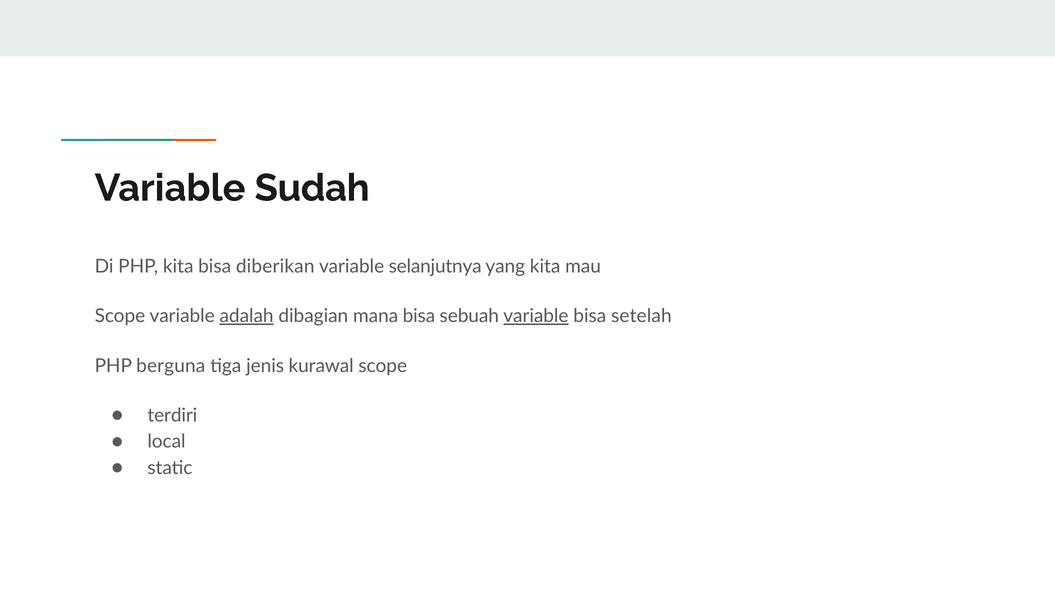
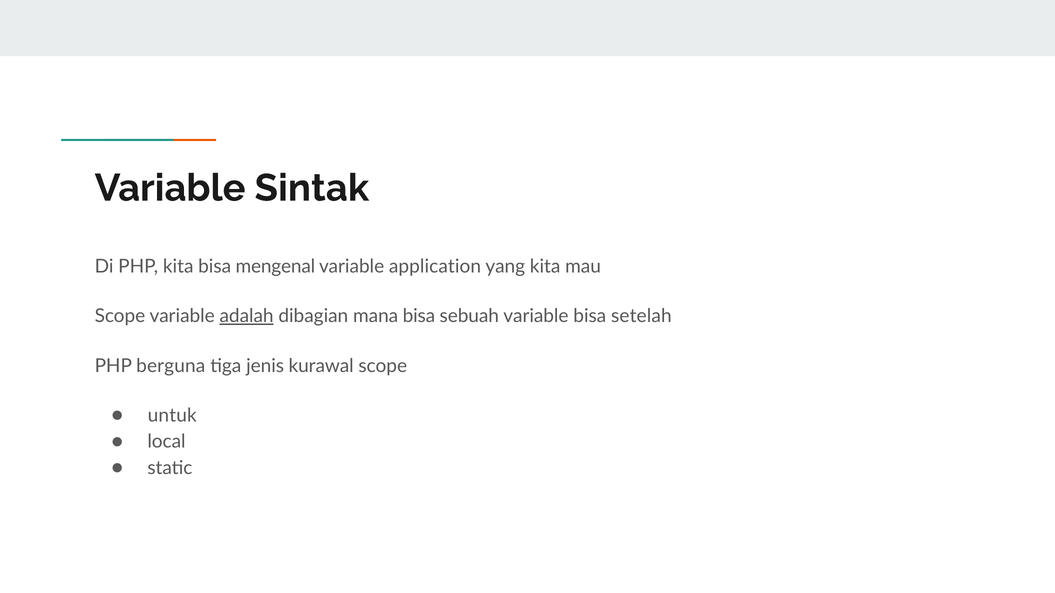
Sudah: Sudah -> Sintak
diberikan: diberikan -> mengenal
selanjutnya: selanjutnya -> application
variable at (536, 316) underline: present -> none
terdiri: terdiri -> untuk
